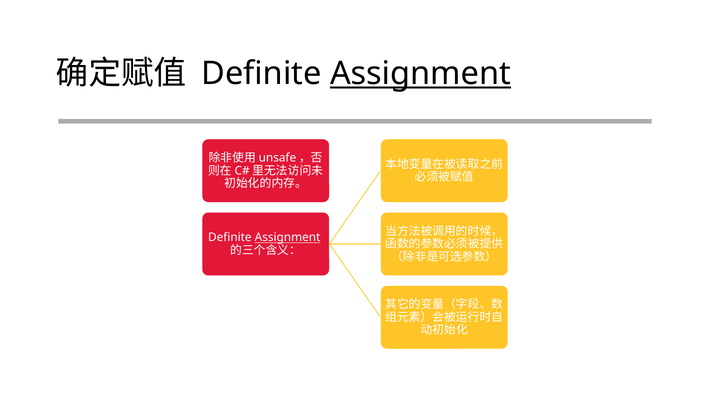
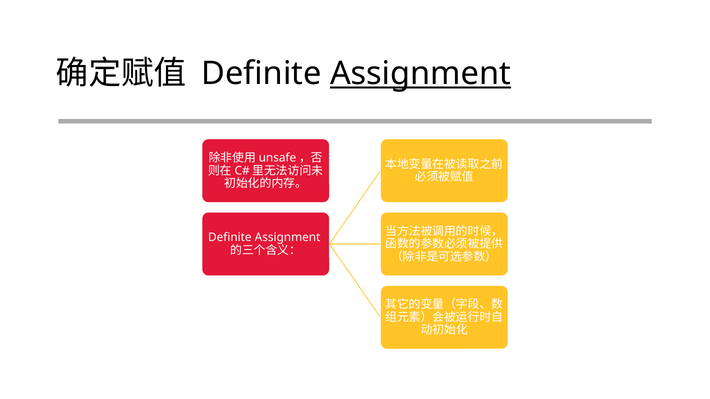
Assignment at (288, 238) underline: present -> none
